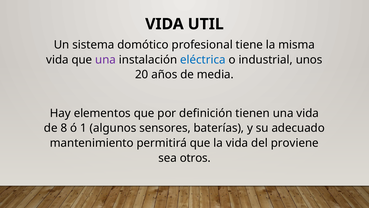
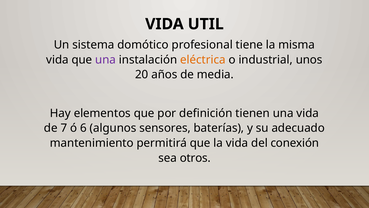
eléctrica colour: blue -> orange
8: 8 -> 7
1: 1 -> 6
proviene: proviene -> conexión
